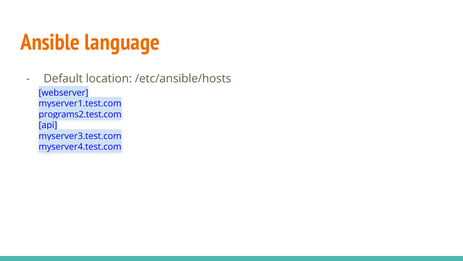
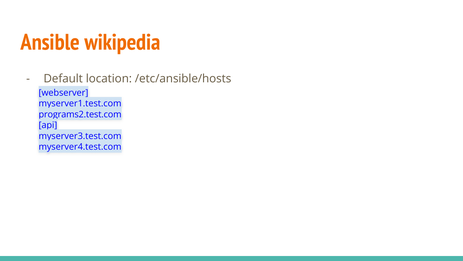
language: language -> wikipedia
